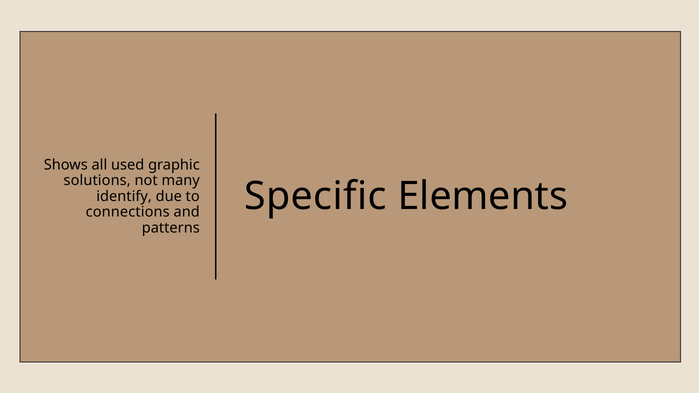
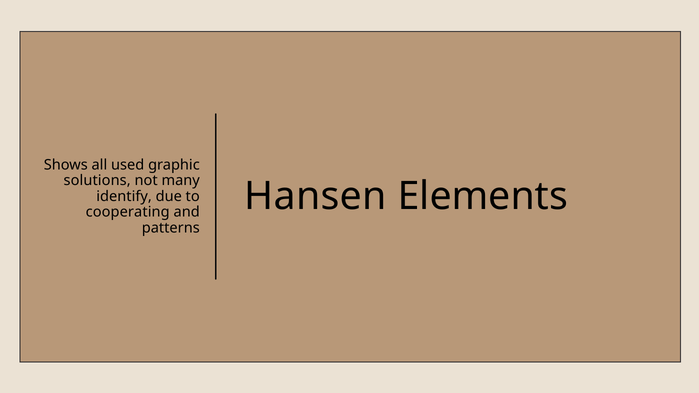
Specific: Specific -> Hansen
connections: connections -> cooperating
